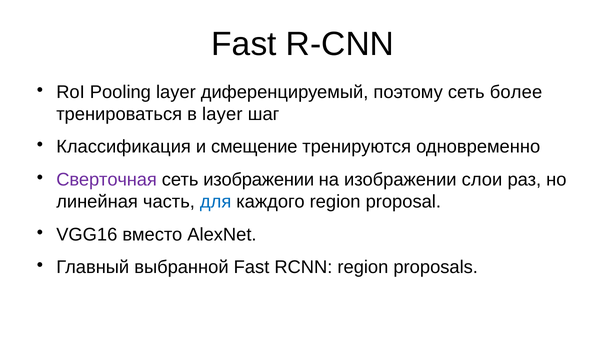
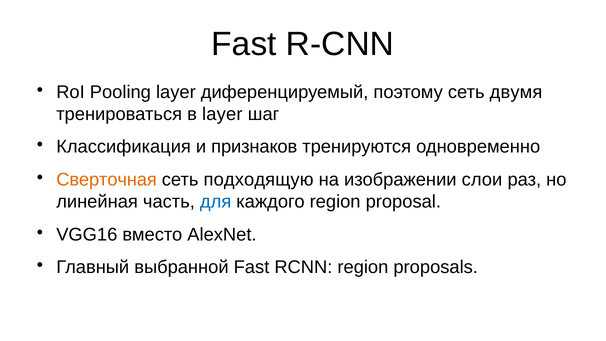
более: более -> двумя
смещение: смещение -> признаков
Сверточная colour: purple -> orange
сеть изображении: изображении -> подходящую
